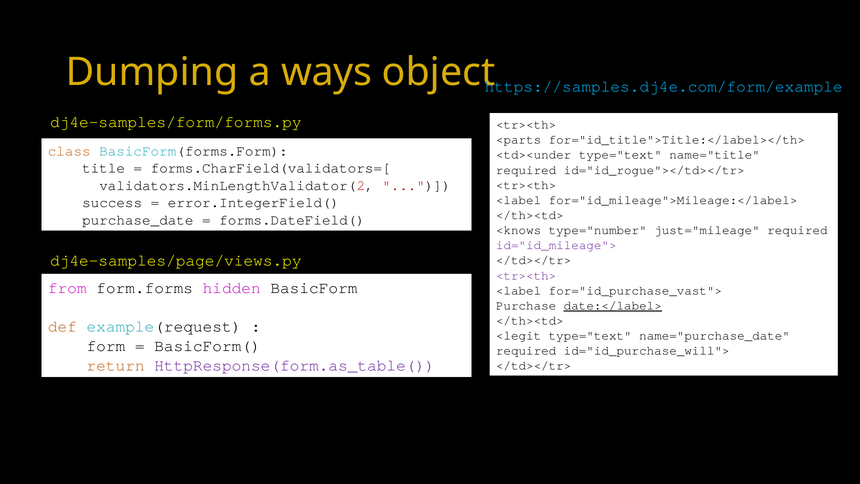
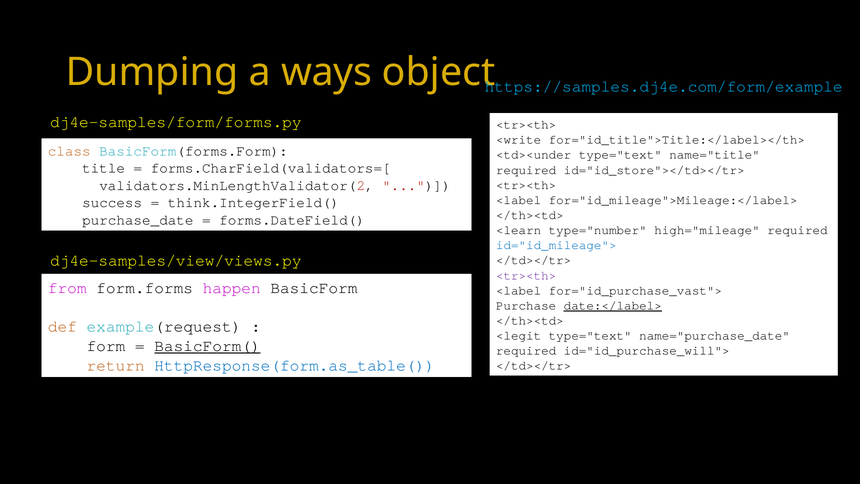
<parts: <parts -> <write
id="id_rogue"></td></tr>: id="id_rogue"></td></tr> -> id="id_store"></td></tr>
error.IntegerField(: error.IntegerField( -> think.IntegerField(
<knows: <knows -> <learn
just="mileage: just="mileage -> high="mileage
id="id_mileage"> colour: purple -> blue
dj4e-samples/page/views.py: dj4e-samples/page/views.py -> dj4e-samples/view/views.py
hidden: hidden -> happen
BasicForm( underline: none -> present
HttpResponse(form.as_table( colour: purple -> blue
